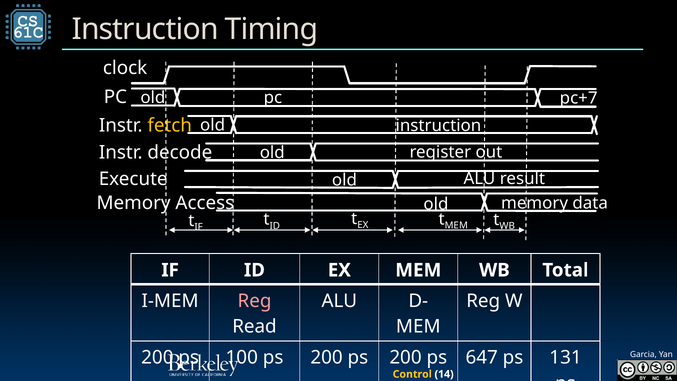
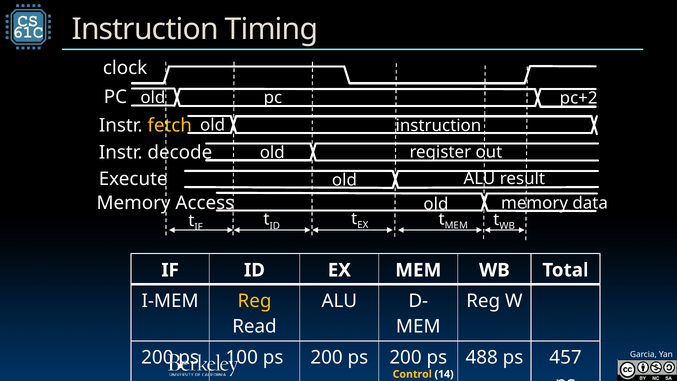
pc+7: pc+7 -> pc+2
Reg at (255, 301) colour: pink -> yellow
647: 647 -> 488
131: 131 -> 457
